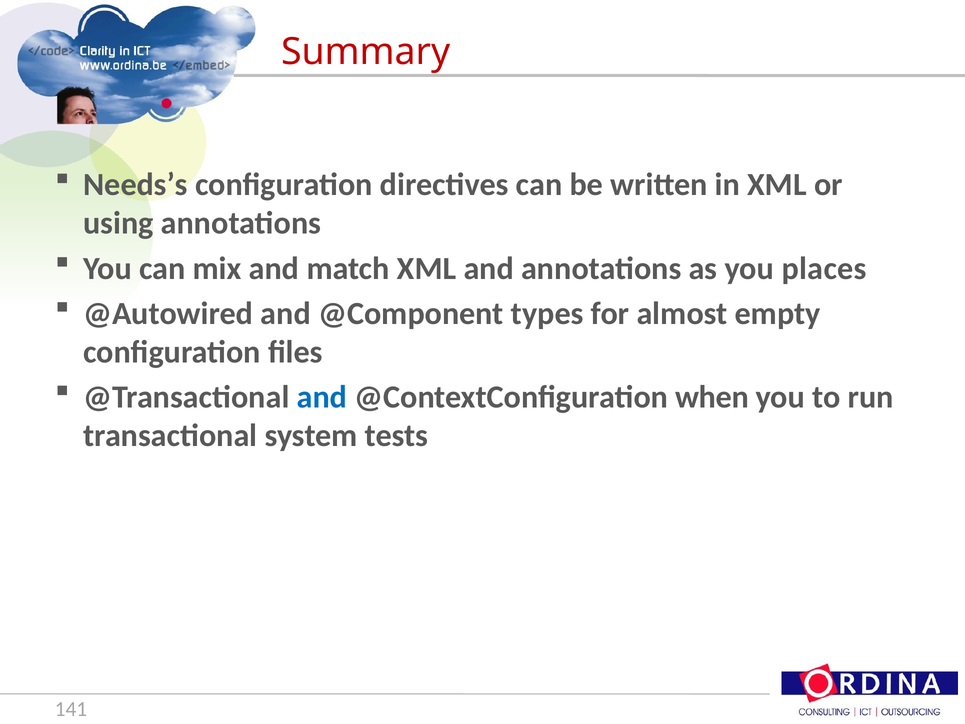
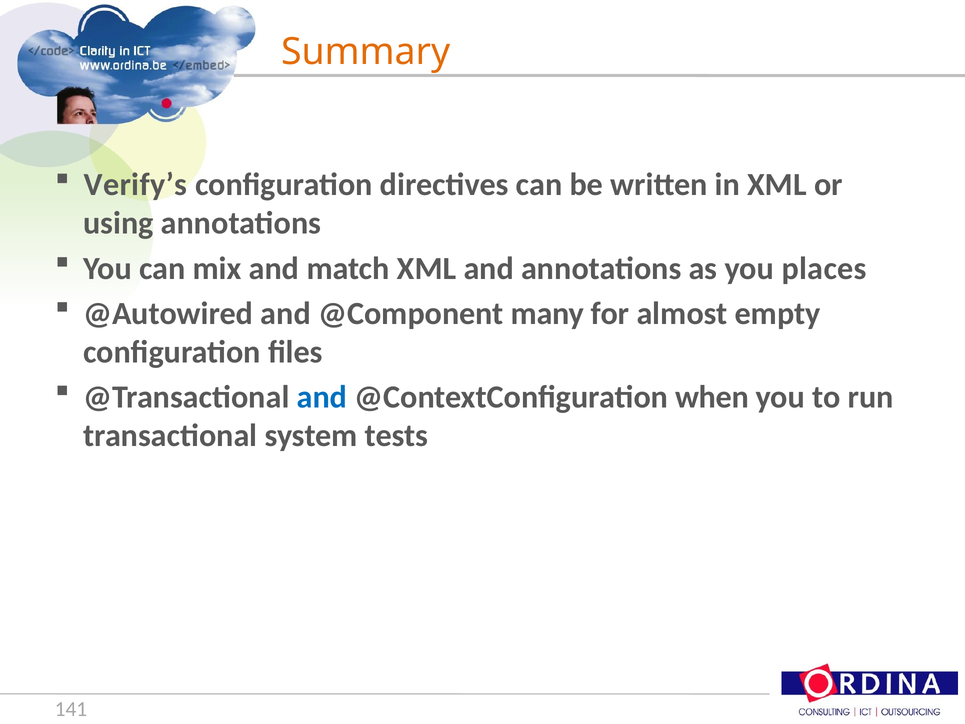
Summary colour: red -> orange
Needs’s: Needs’s -> Verify’s
types: types -> many
